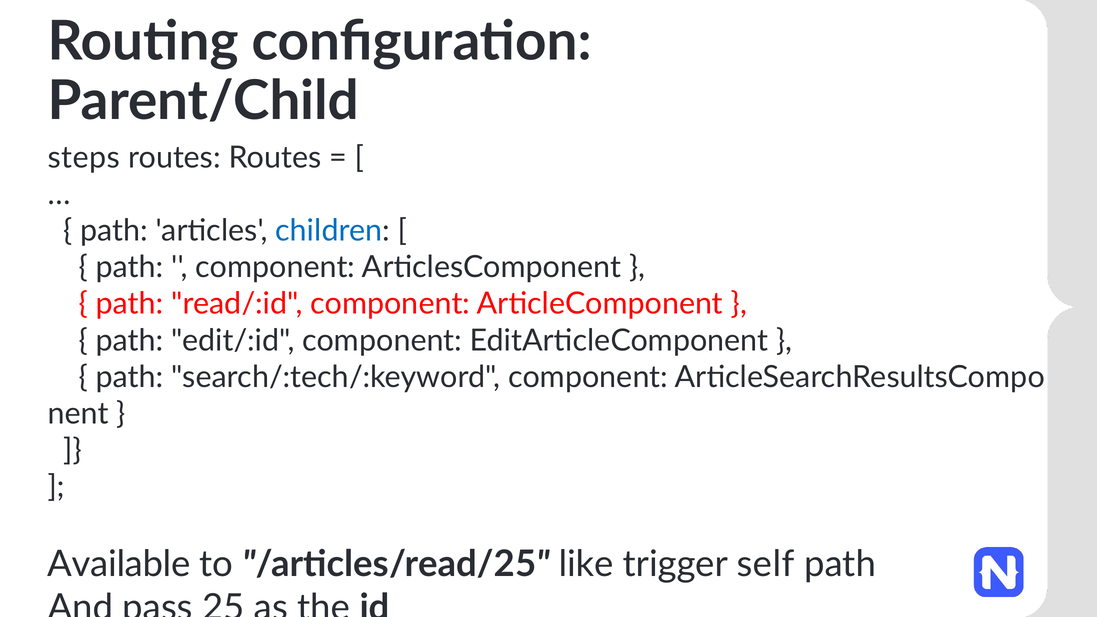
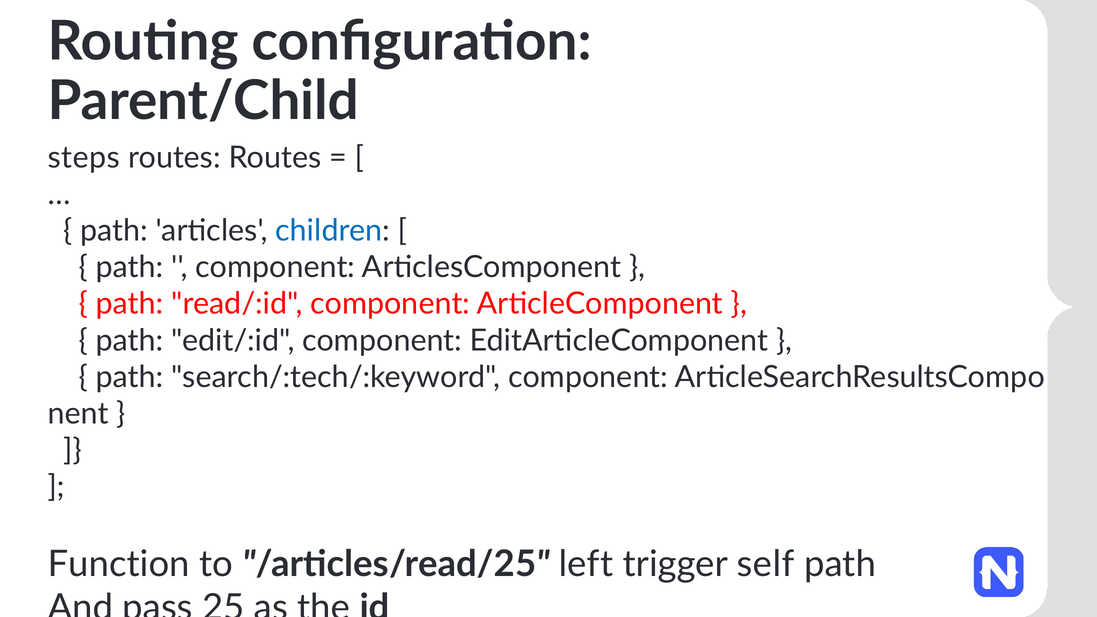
Available: Available -> Function
like: like -> left
